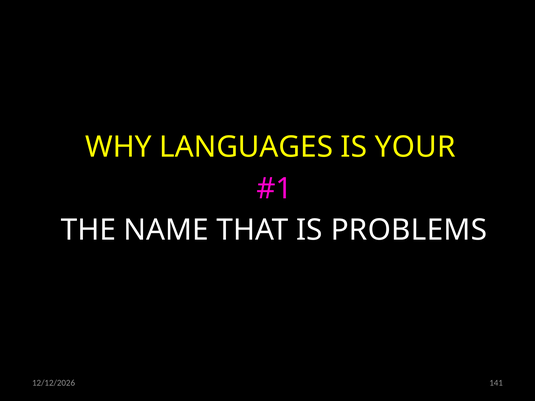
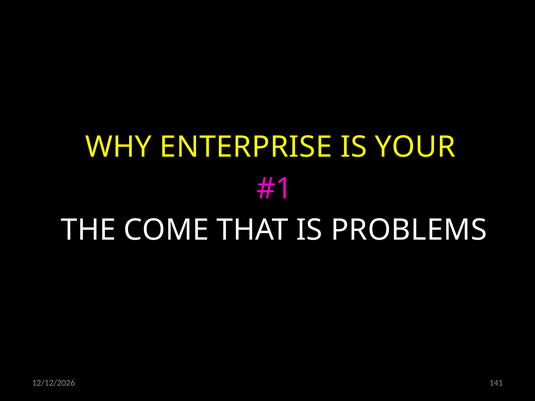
LANGUAGES: LANGUAGES -> ENTERPRISE
NAME: NAME -> COME
